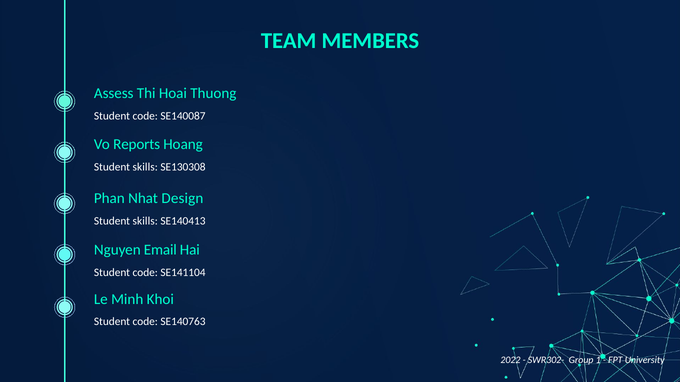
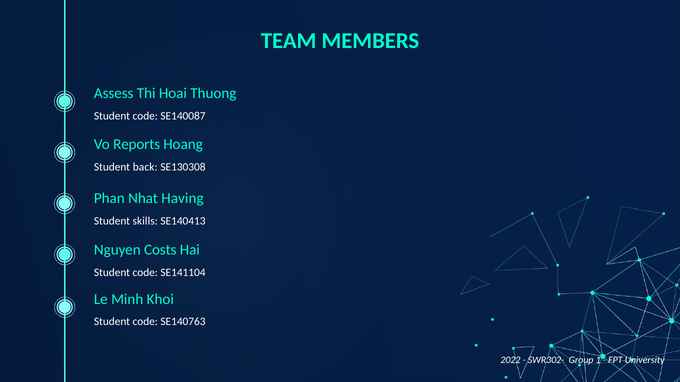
skills at (145, 167): skills -> back
Design: Design -> Having
Email: Email -> Costs
